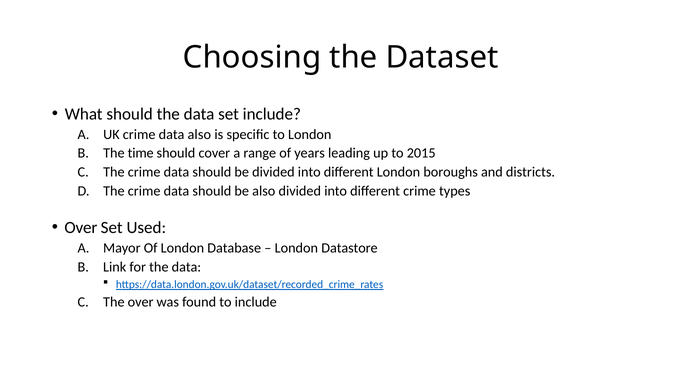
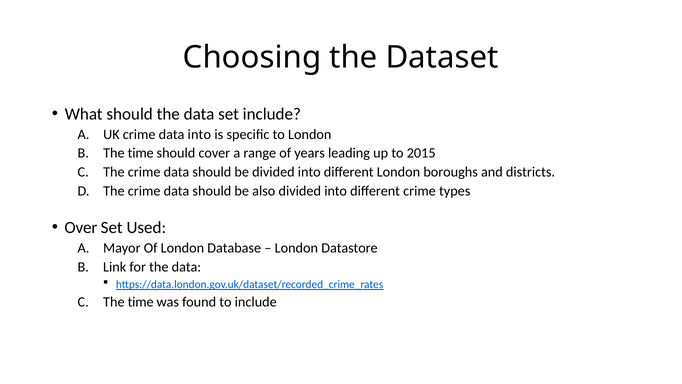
data also: also -> into
over at (141, 302): over -> time
